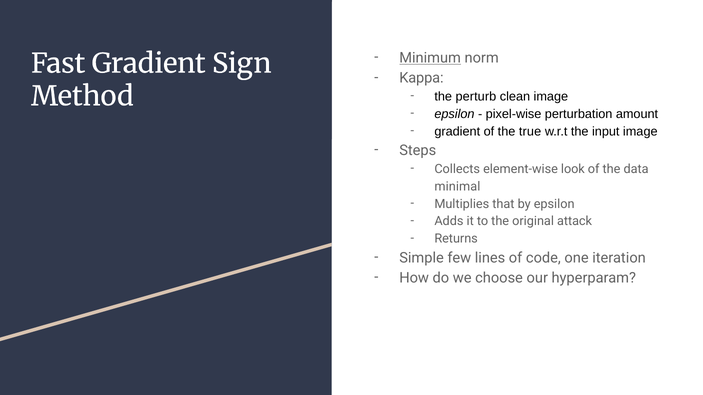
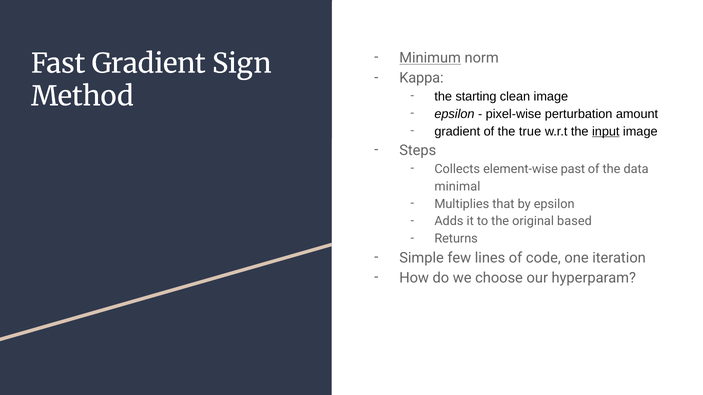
perturb: perturb -> starting
input underline: none -> present
look: look -> past
attack: attack -> based
